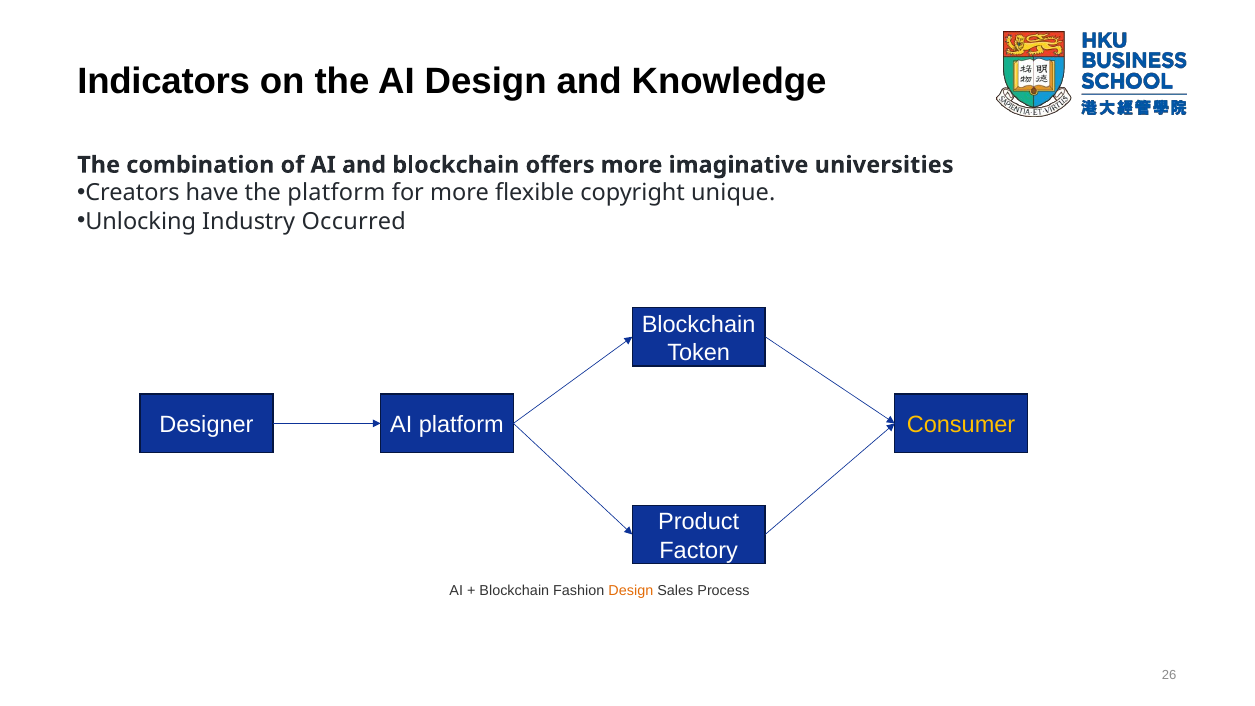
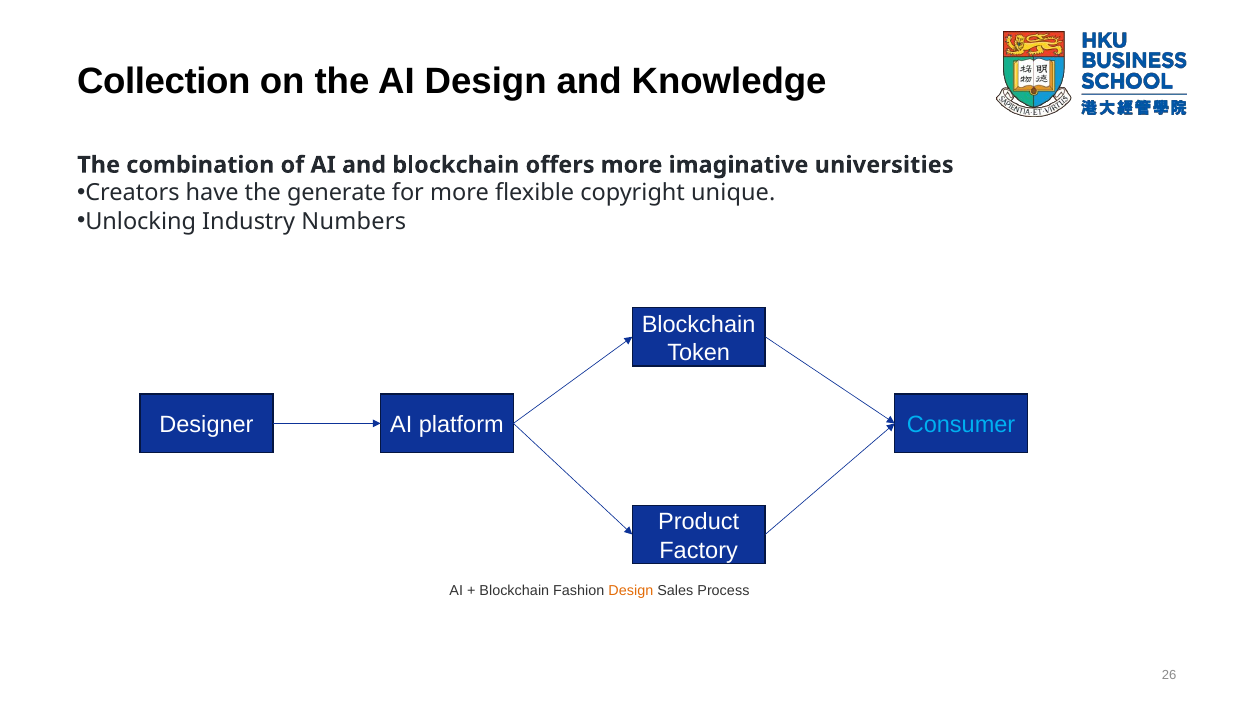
Indicators: Indicators -> Collection
the platform: platform -> generate
Occurred: Occurred -> Numbers
Consumer colour: yellow -> light blue
